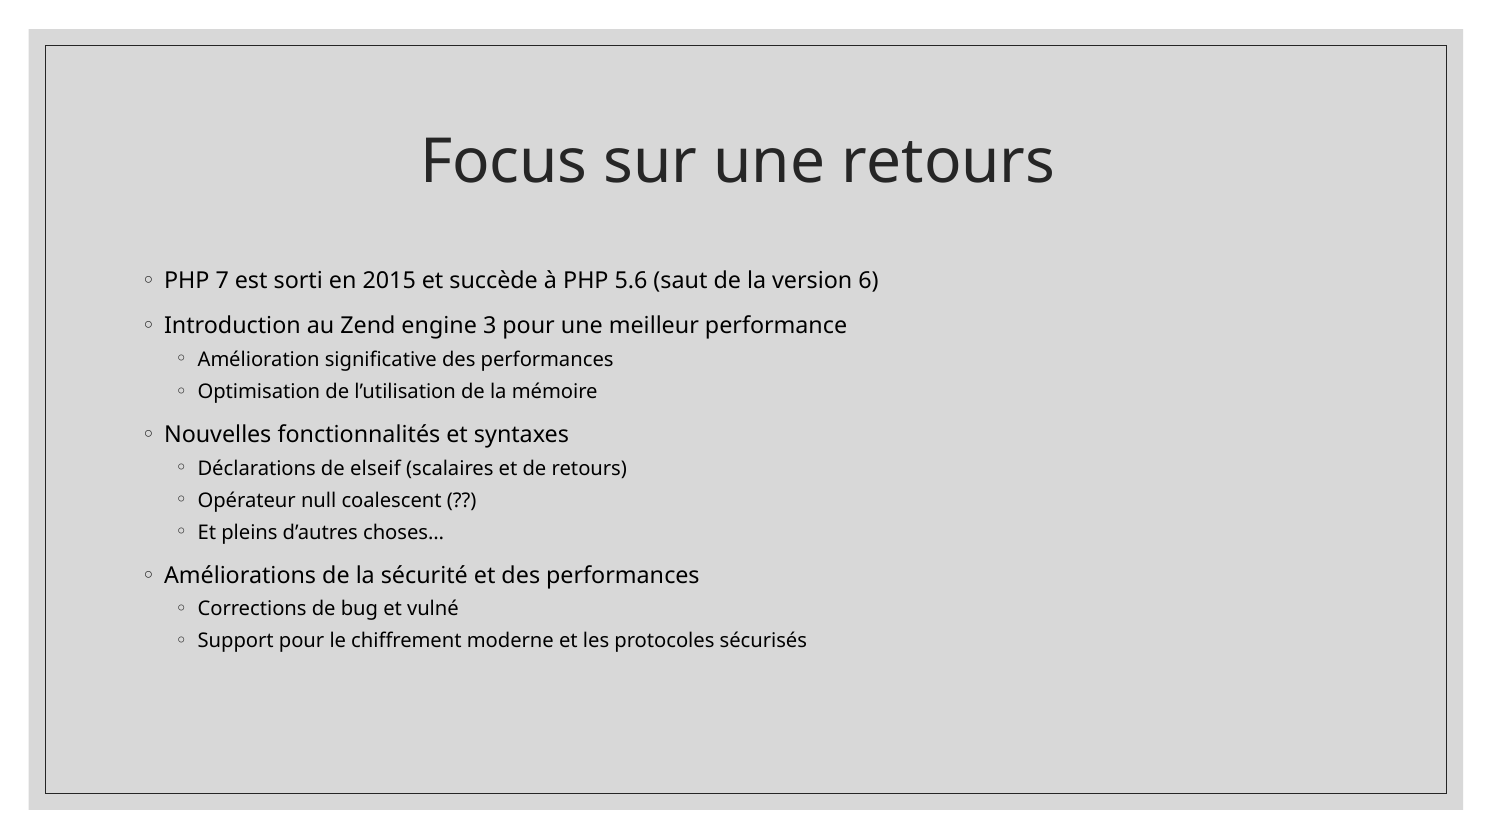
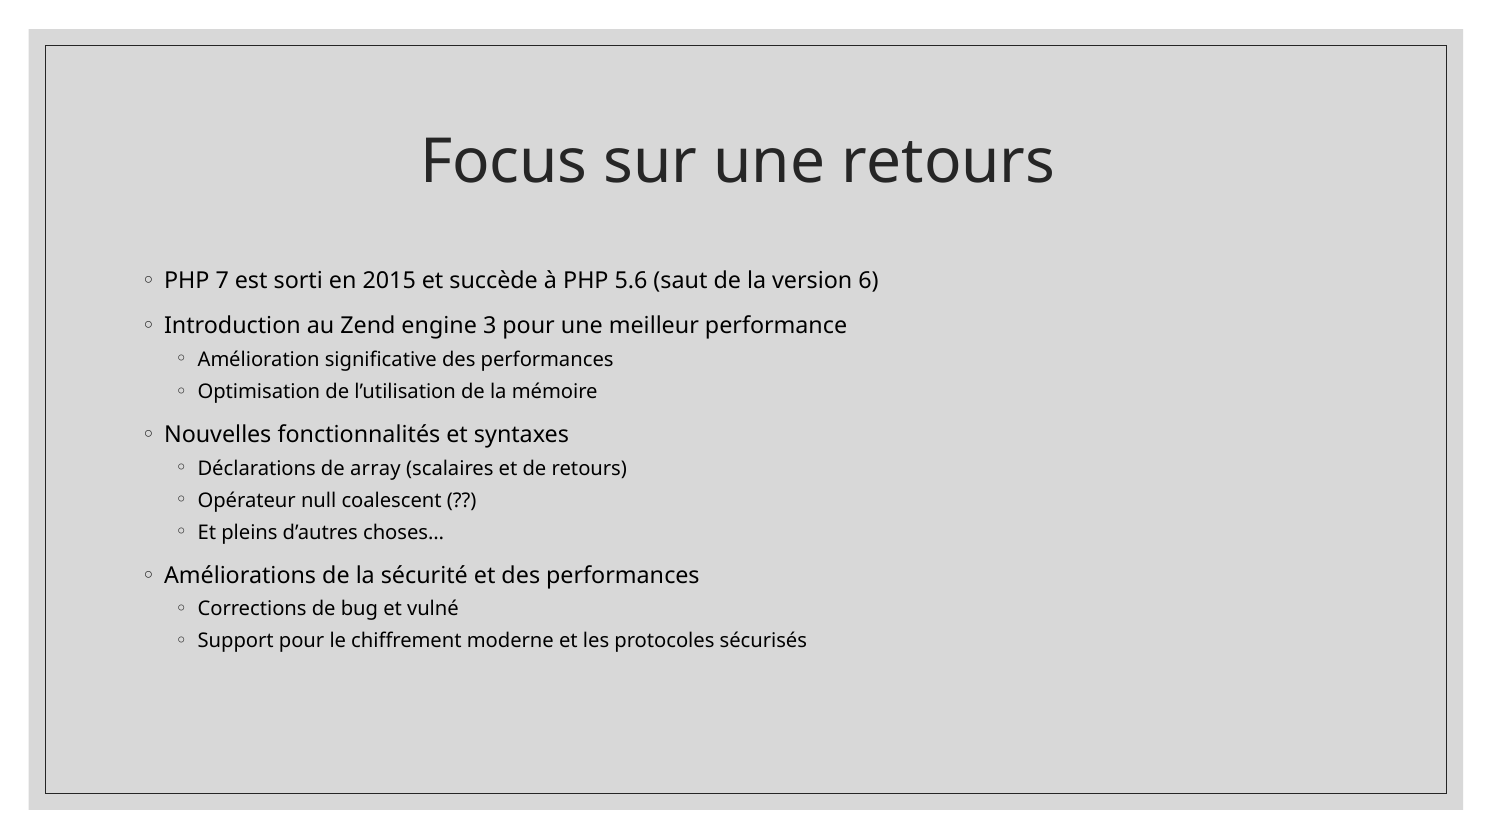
elseif: elseif -> array
